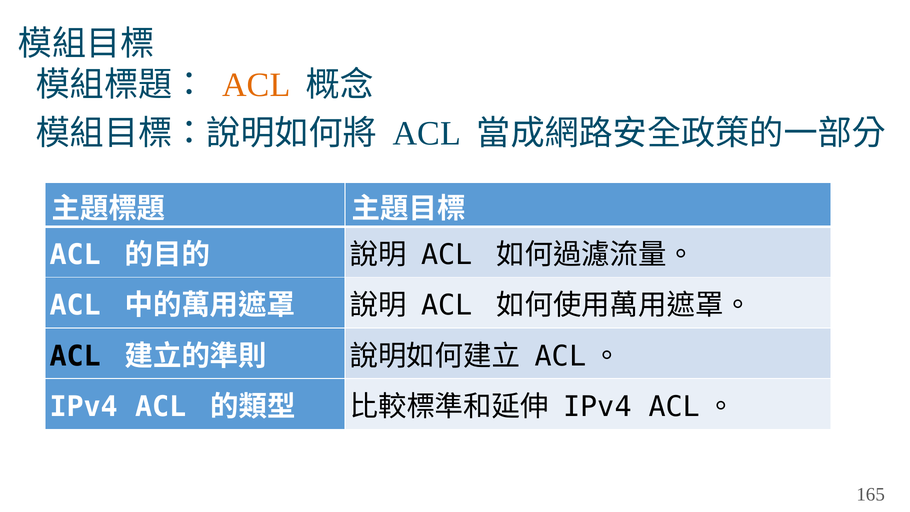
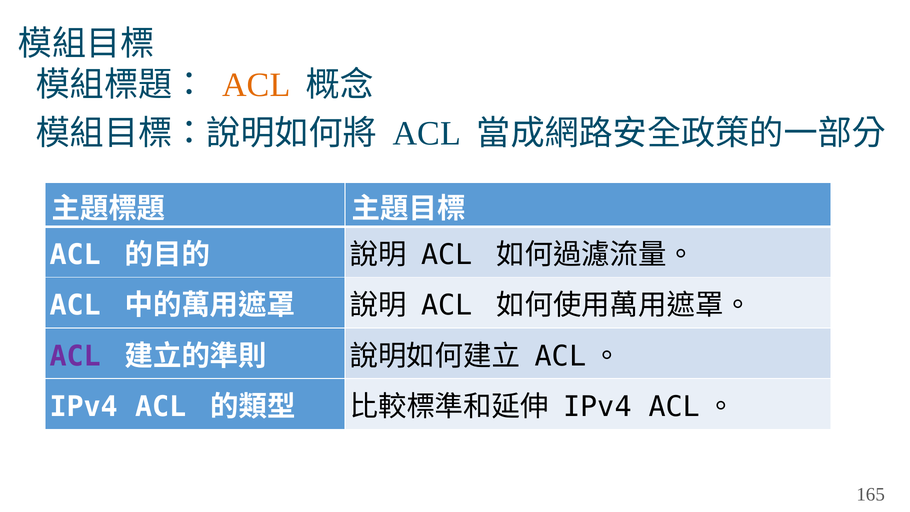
ACL at (75, 356) colour: black -> purple
